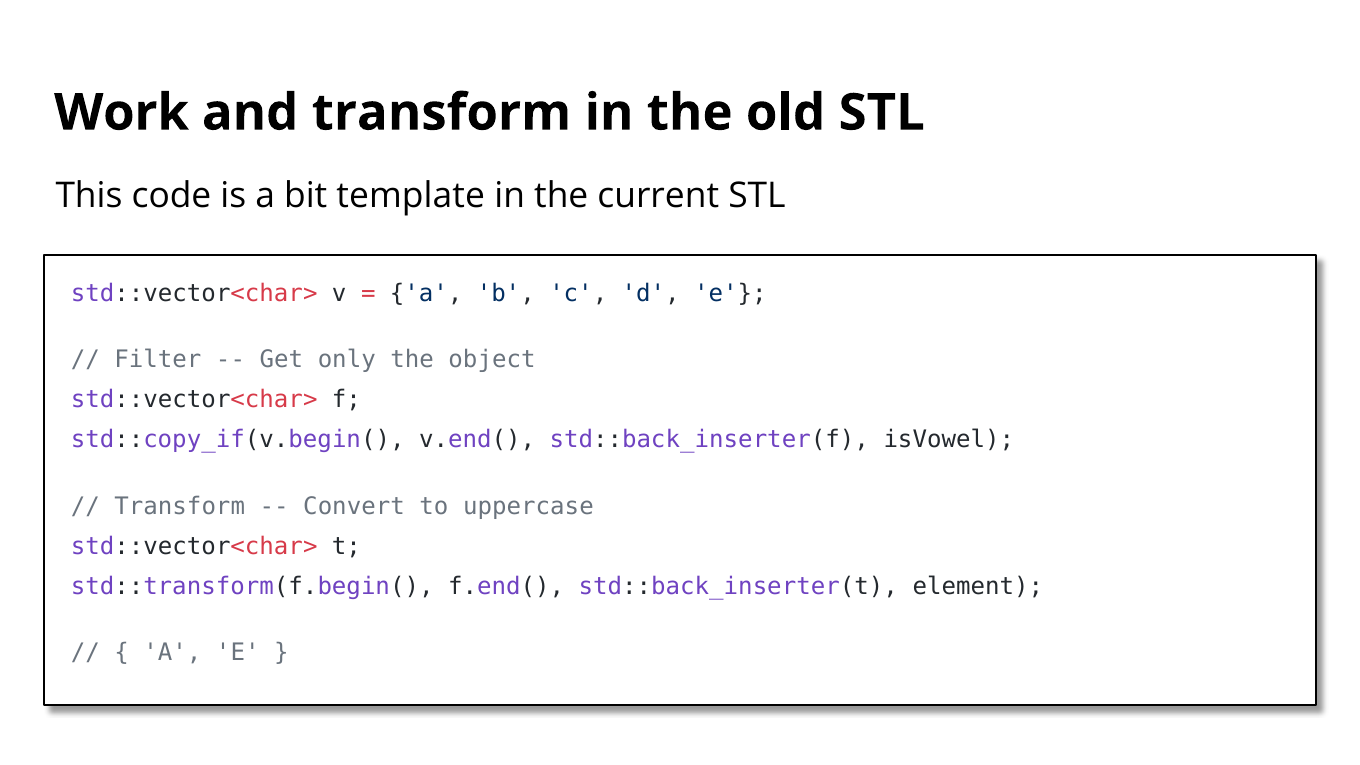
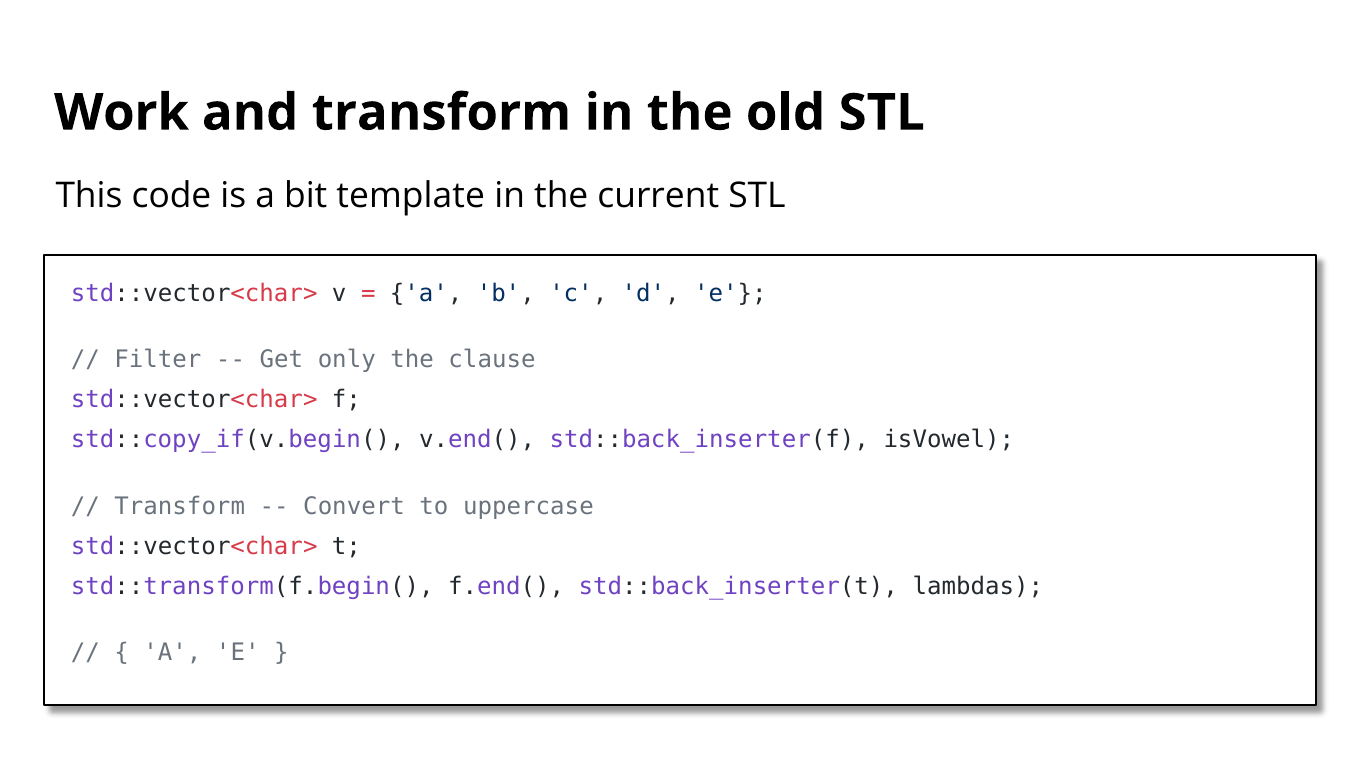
object: object -> clause
element: element -> lambdas
